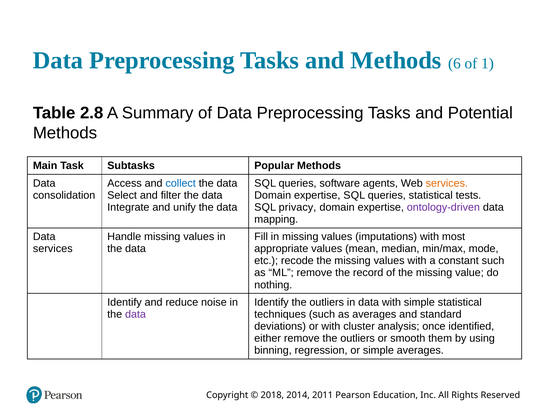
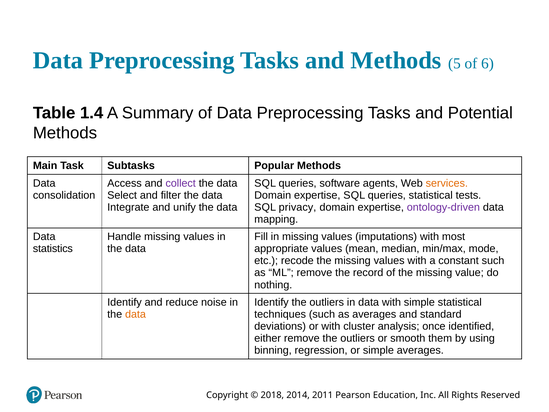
6: 6 -> 5
1: 1 -> 6
2.8: 2.8 -> 1.4
collect colour: blue -> purple
services at (53, 249): services -> statistics
data at (136, 314) colour: purple -> orange
